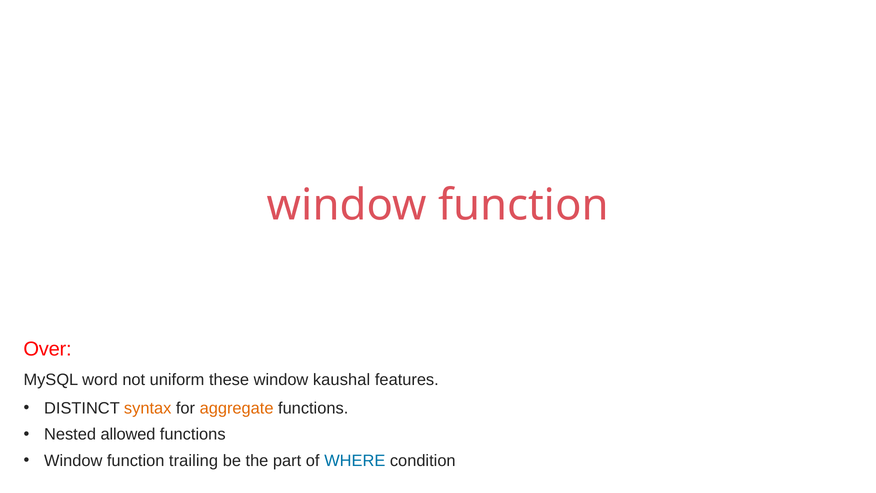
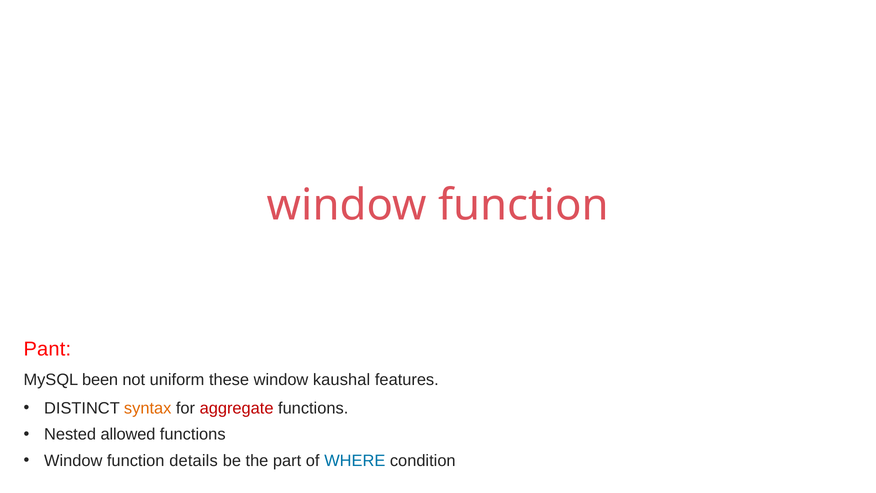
Over: Over -> Pant
word: word -> been
aggregate colour: orange -> red
trailing: trailing -> details
